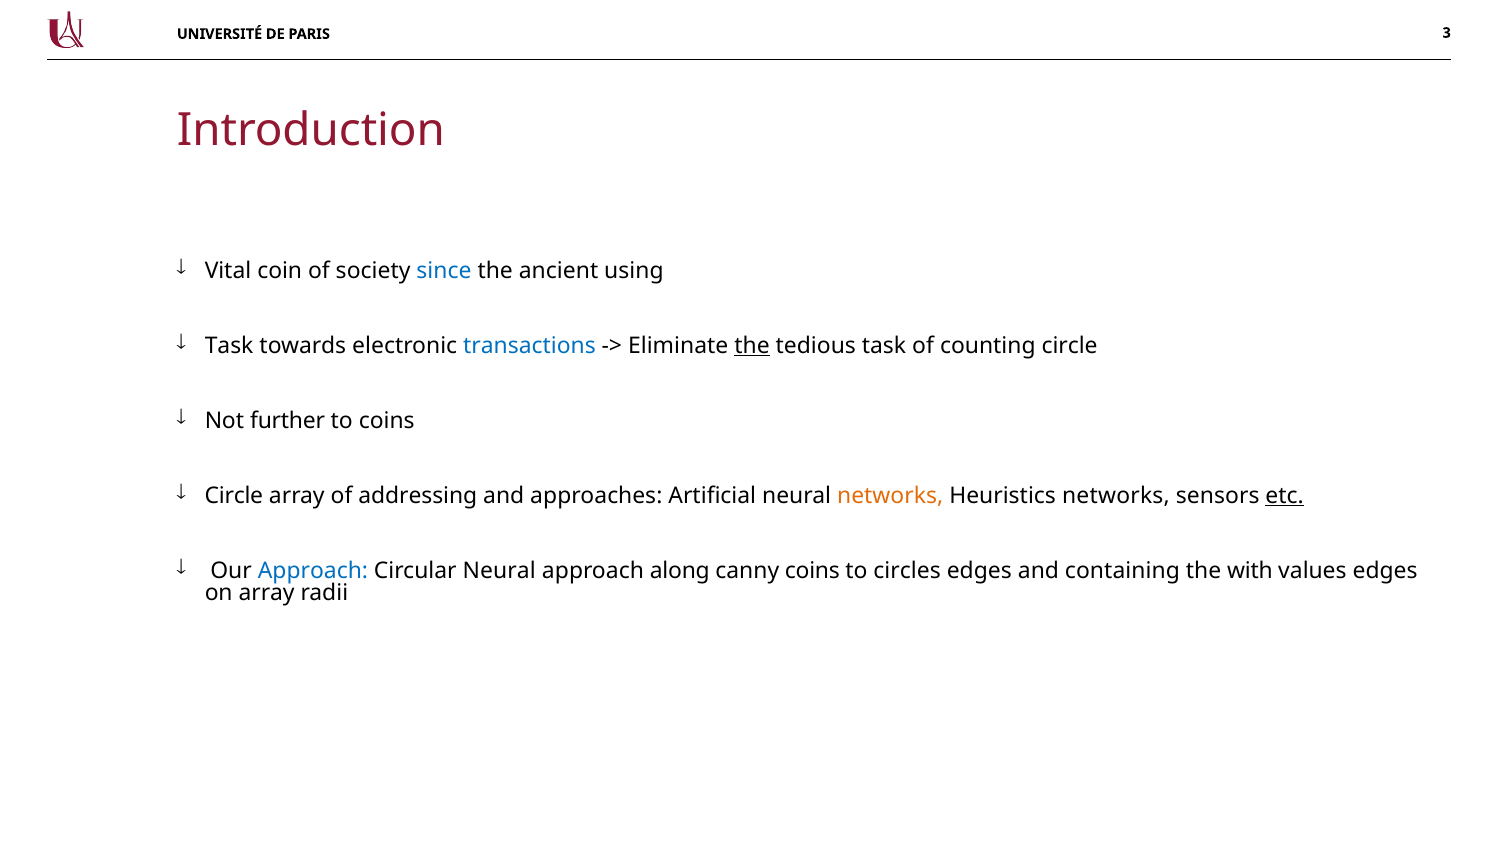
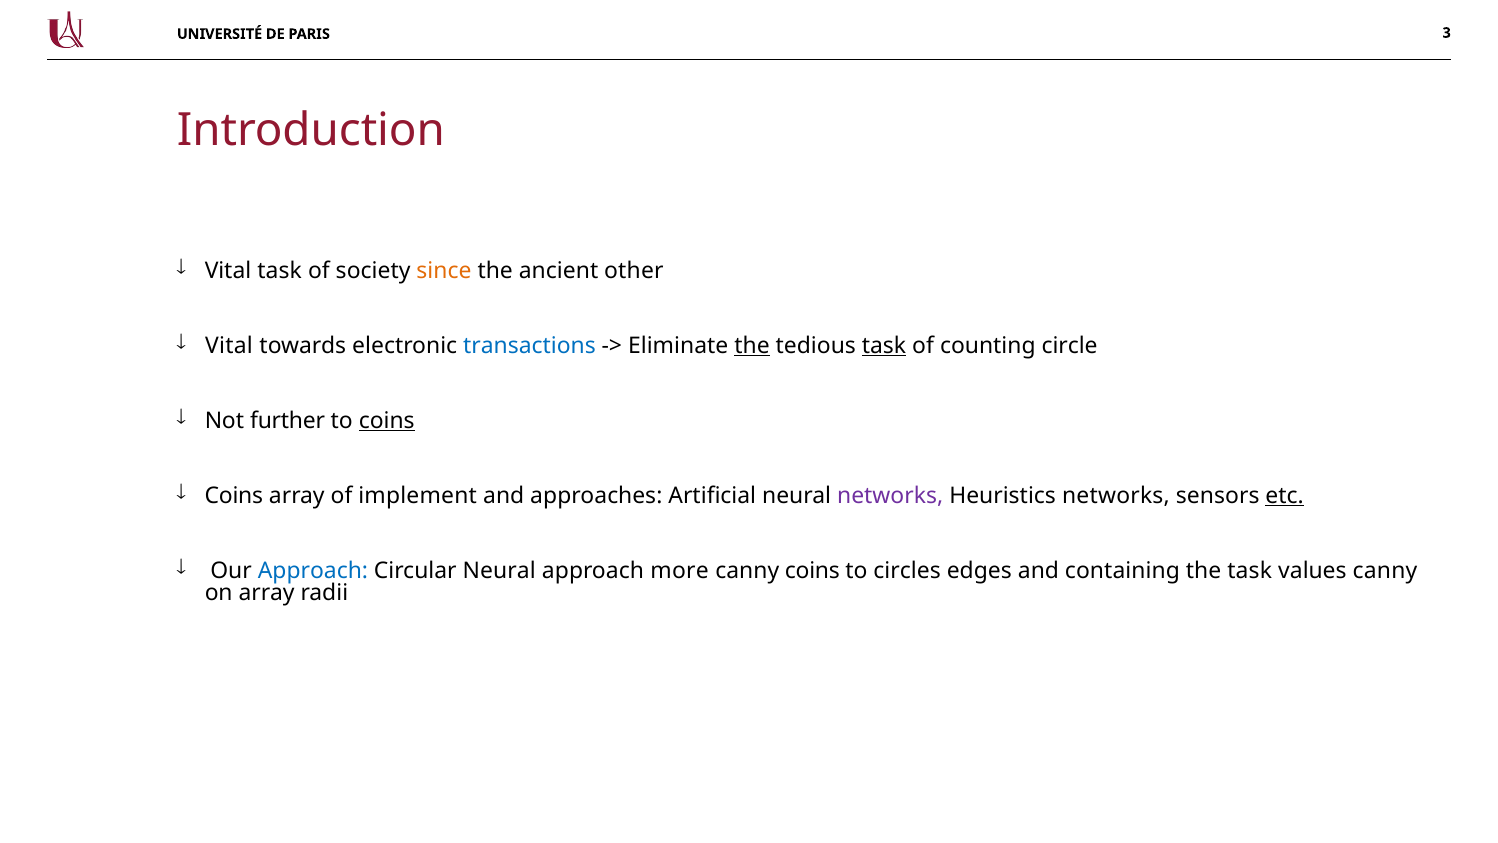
Vital coin: coin -> task
since colour: blue -> orange
using: using -> other
Task at (229, 345): Task -> Vital
task at (884, 345) underline: none -> present
coins at (387, 420) underline: none -> present
Circle at (234, 495): Circle -> Coins
addressing: addressing -> implement
networks at (890, 495) colour: orange -> purple
along: along -> more
the with: with -> task
values edges: edges -> canny
